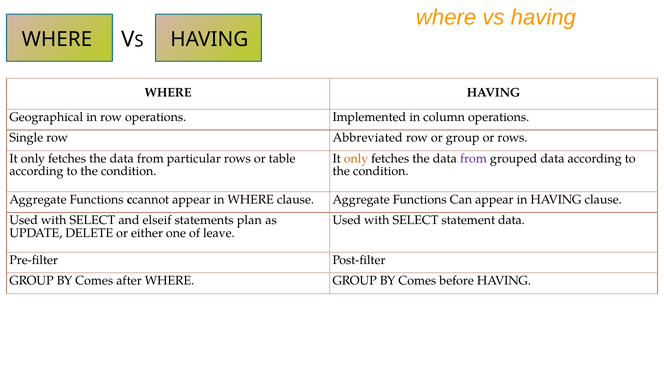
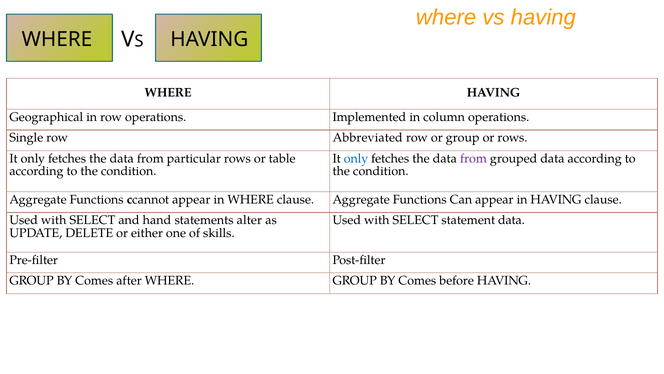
only at (356, 158) colour: orange -> blue
elseif: elseif -> hand
plan: plan -> alter
leave: leave -> skills
